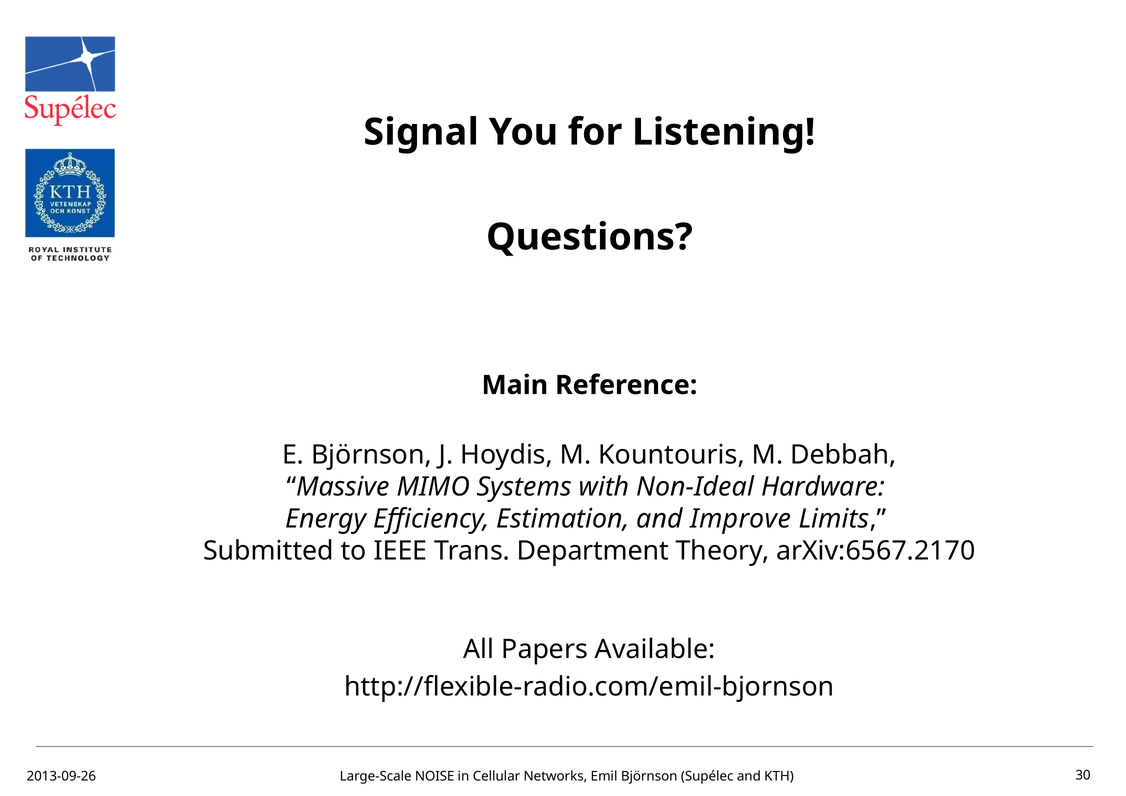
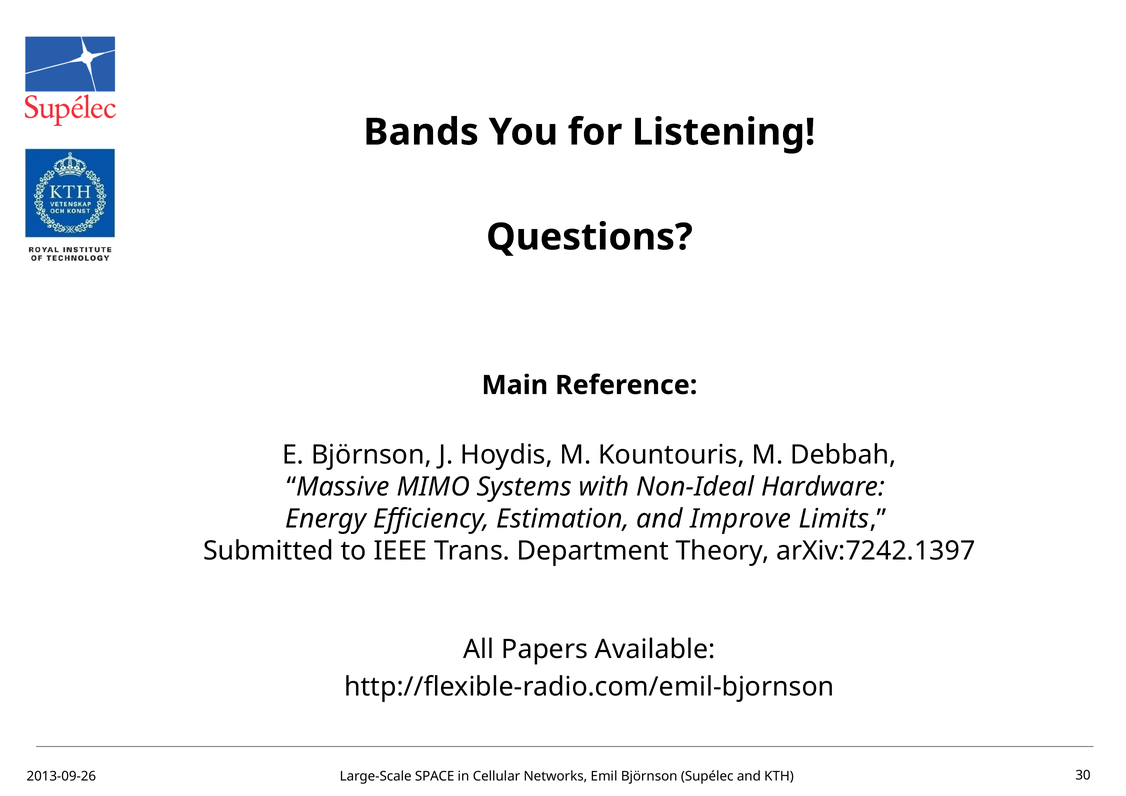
Signal: Signal -> Bands
arXiv:6567.2170: arXiv:6567.2170 -> arXiv:7242.1397
NOISE: NOISE -> SPACE
